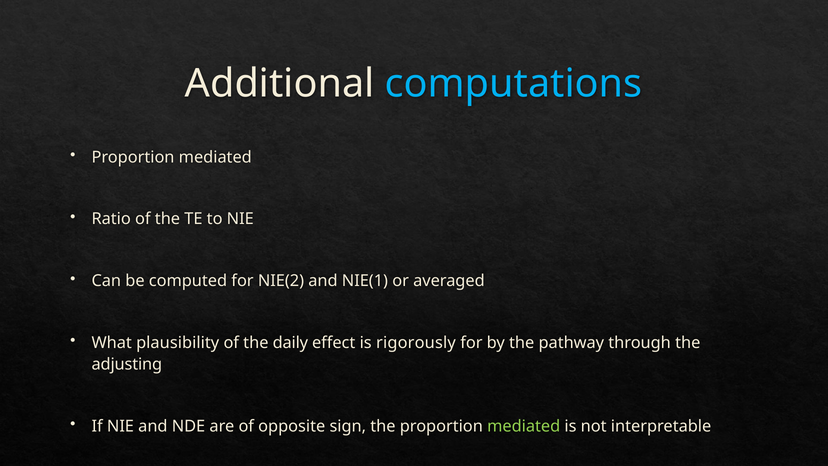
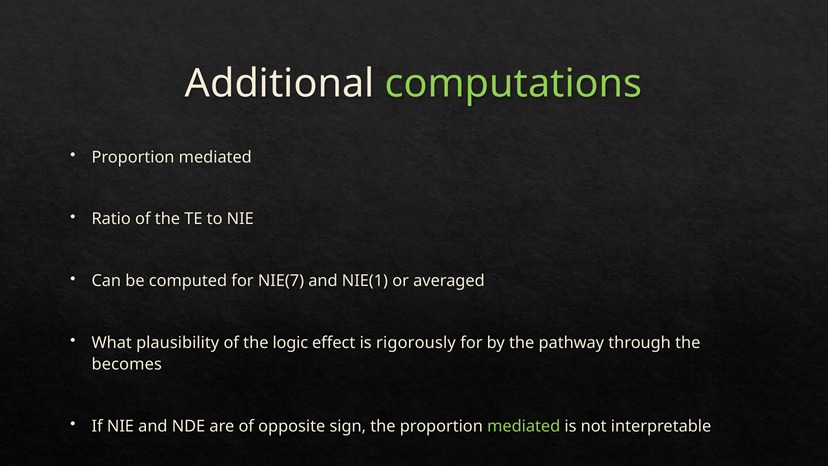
computations colour: light blue -> light green
NIE(2: NIE(2 -> NIE(7
daily: daily -> logic
adjusting: adjusting -> becomes
